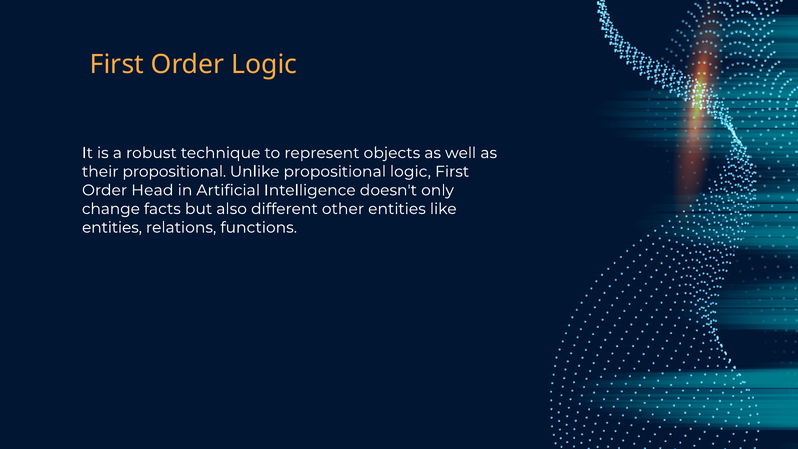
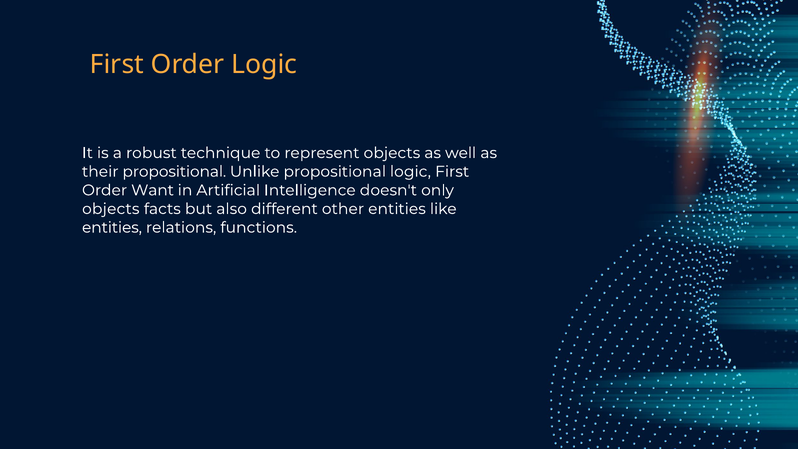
Head: Head -> Want
change at (111, 209): change -> objects
